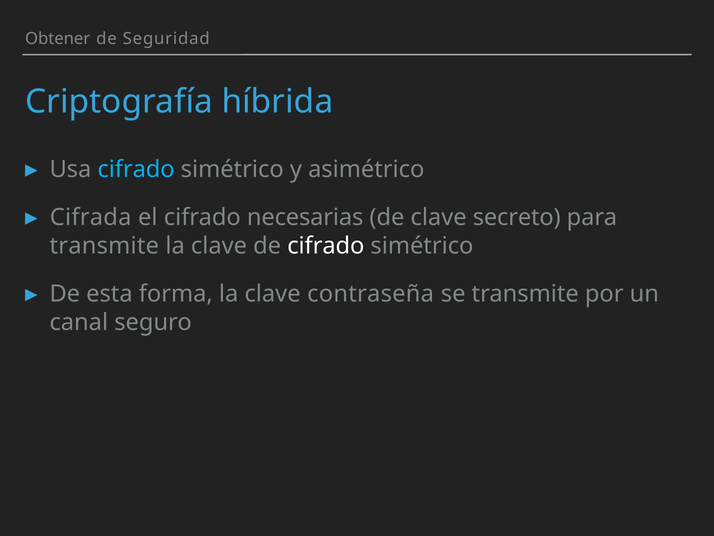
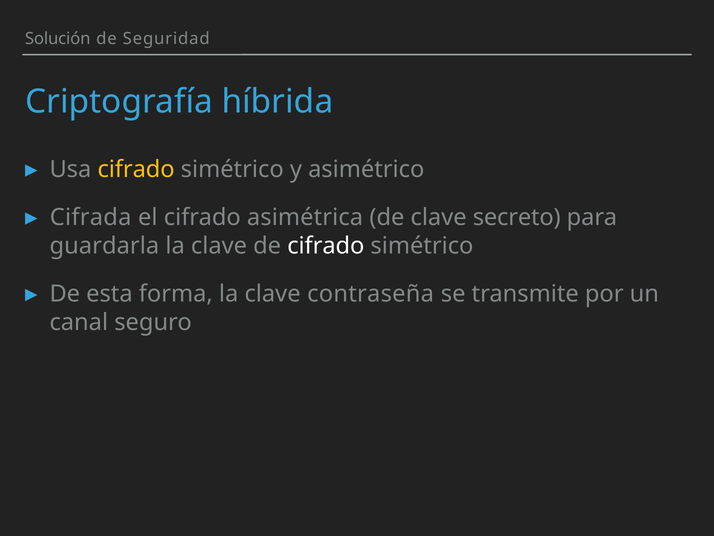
Obtener: Obtener -> Solución
cifrado at (136, 169) colour: light blue -> yellow
necesarias: necesarias -> asimétrica
transmite at (104, 246): transmite -> guardarla
